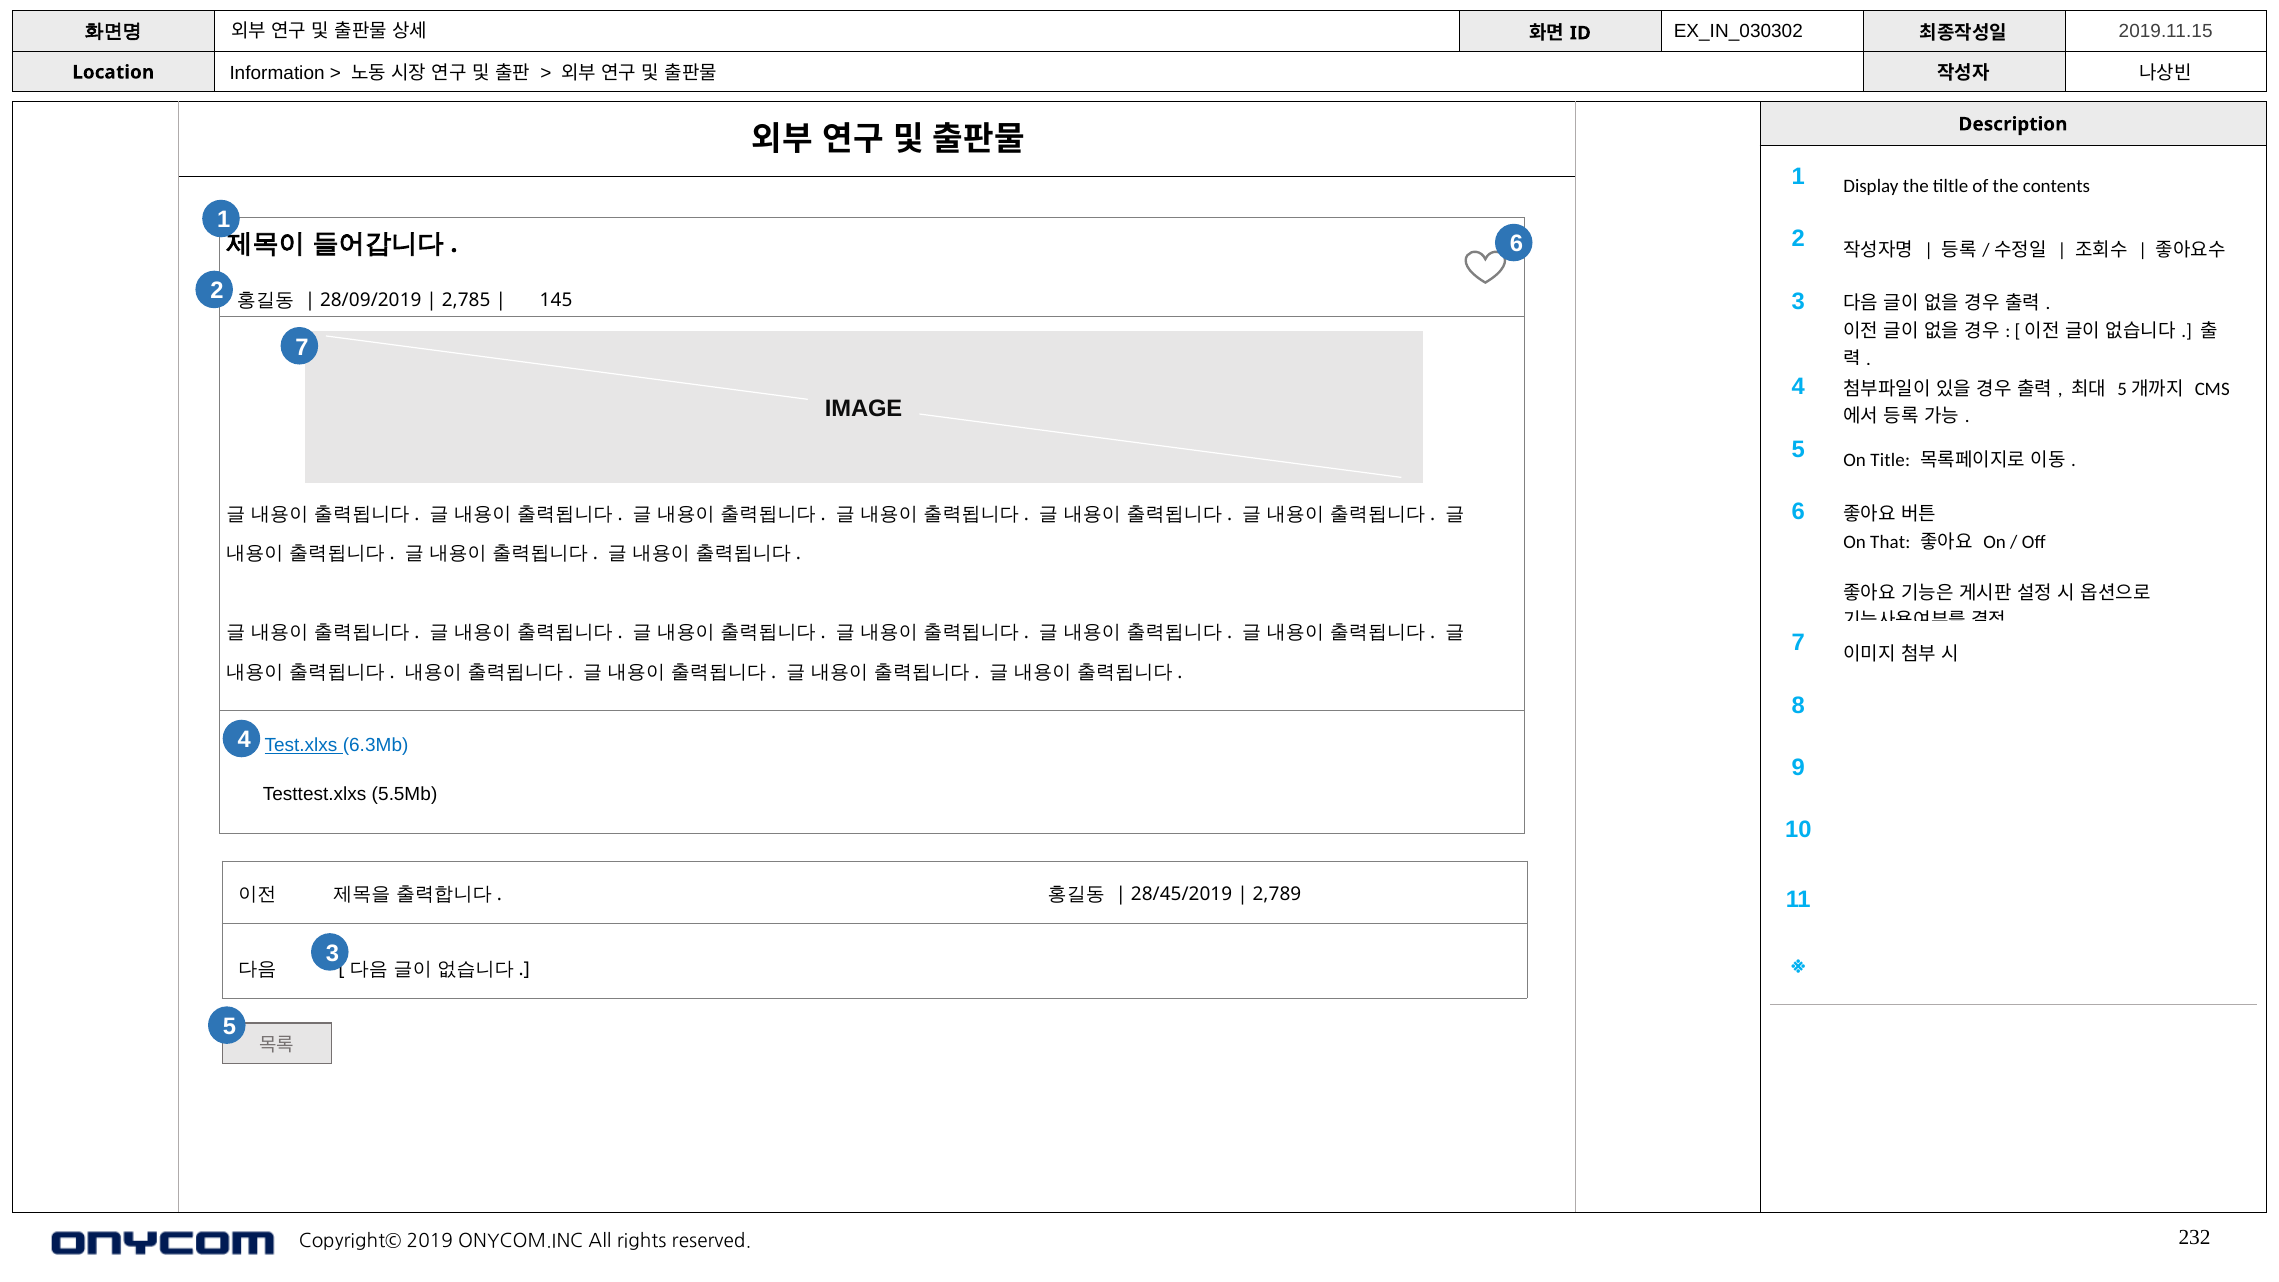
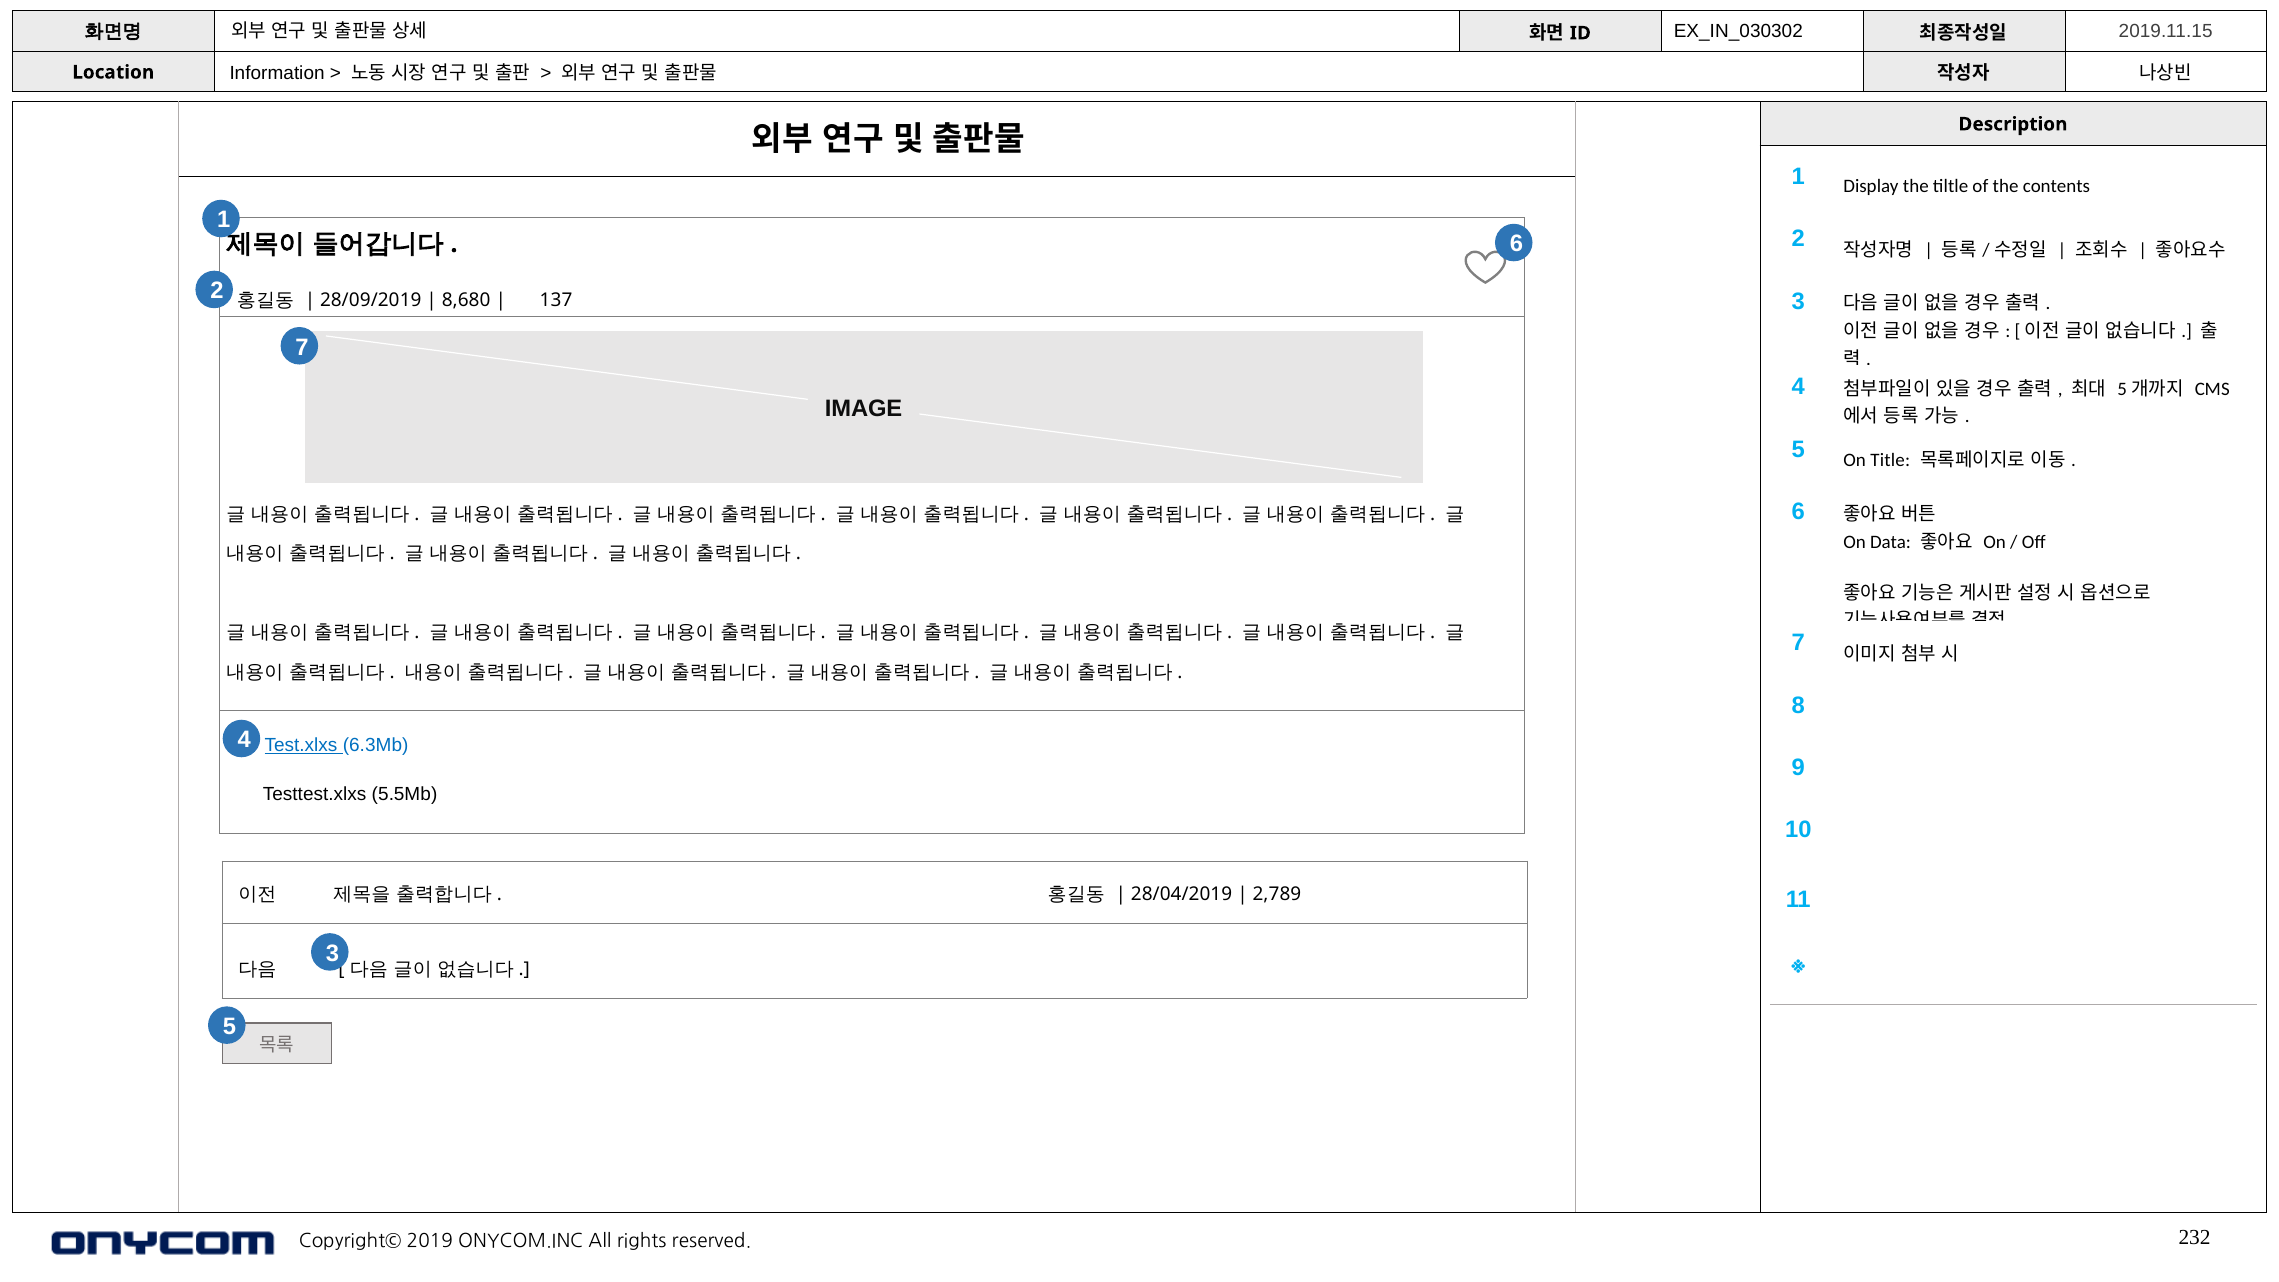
2,785: 2,785 -> 8,680
145: 145 -> 137
That: That -> Data
28/45/2019: 28/45/2019 -> 28/04/2019
